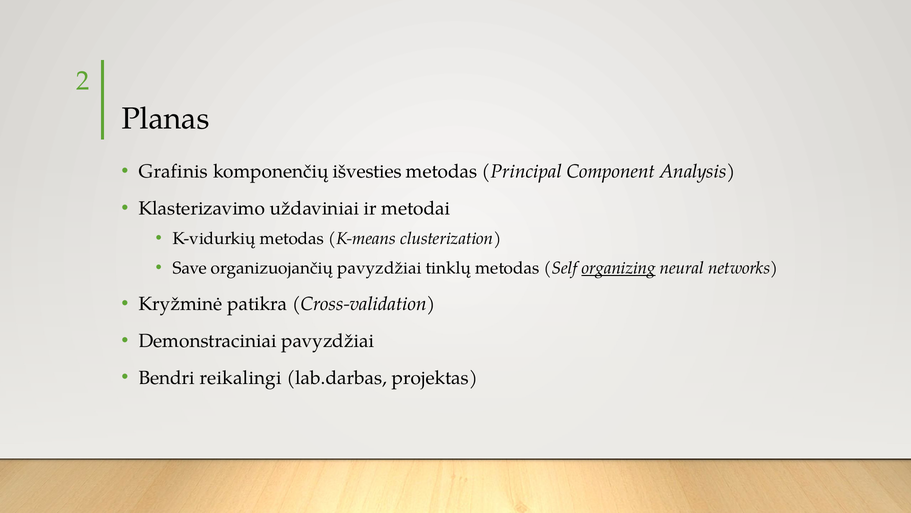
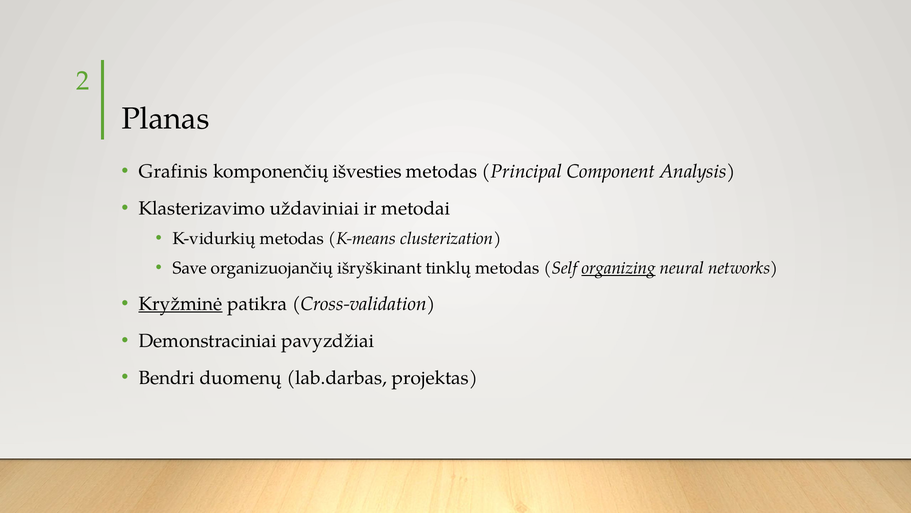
organizuojančių pavyzdžiai: pavyzdžiai -> išryškinant
Kryžminė underline: none -> present
reikalingi: reikalingi -> duomenų
